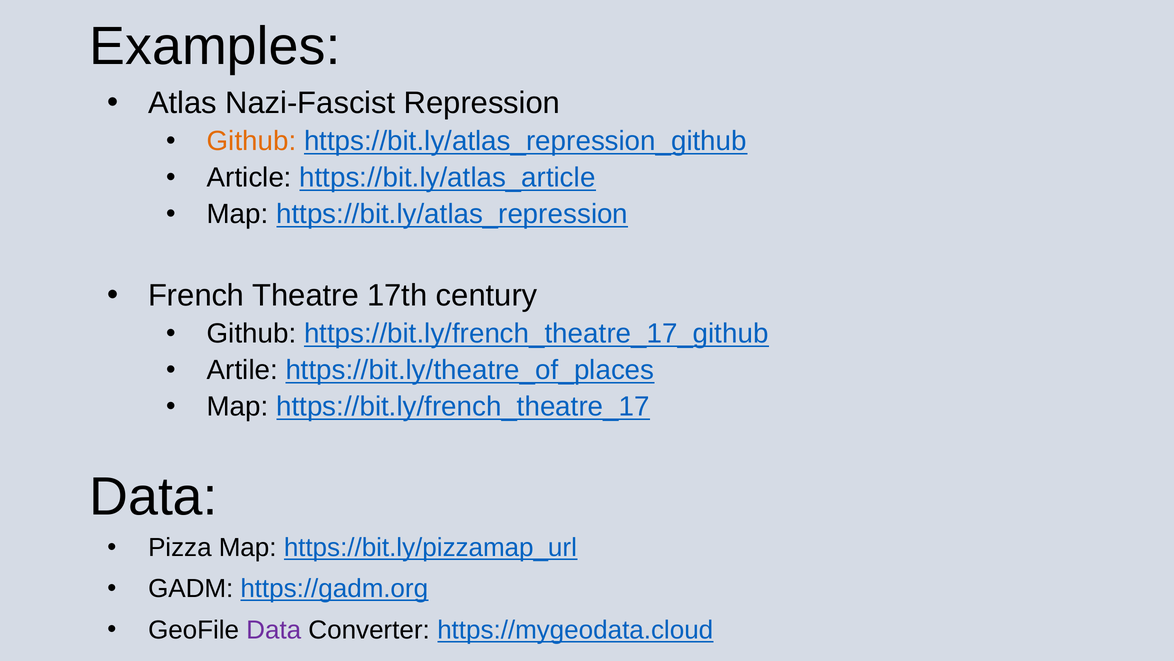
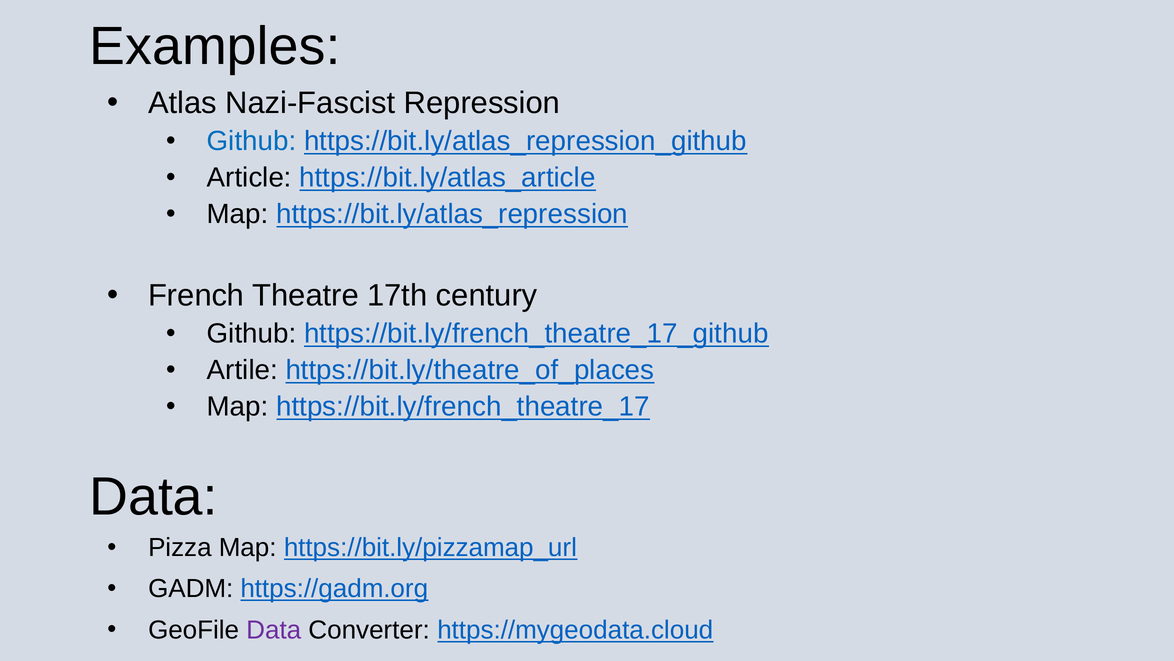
Github at (252, 141) colour: orange -> blue
